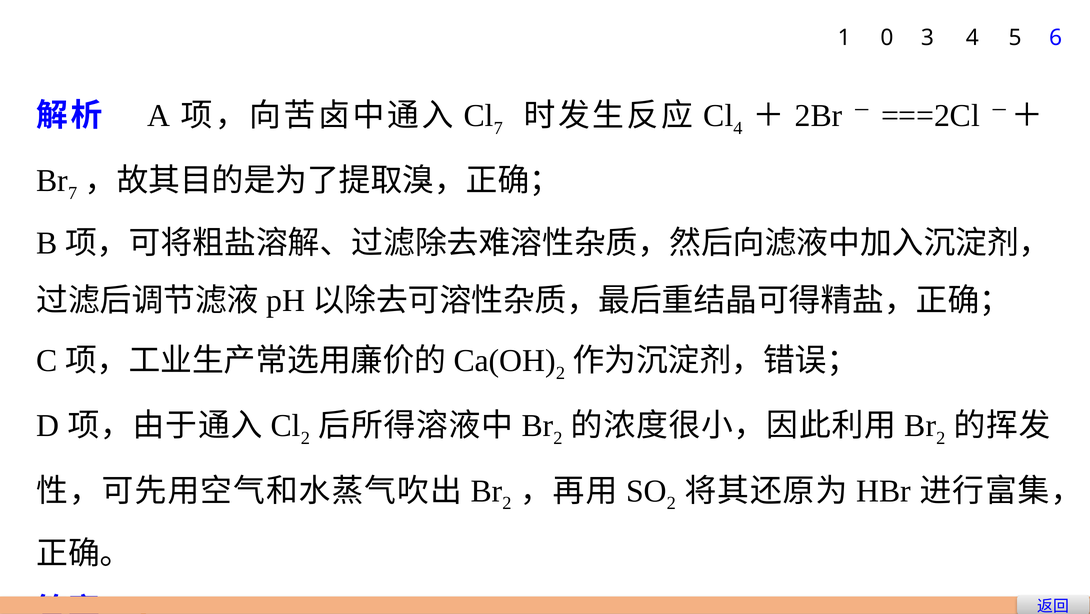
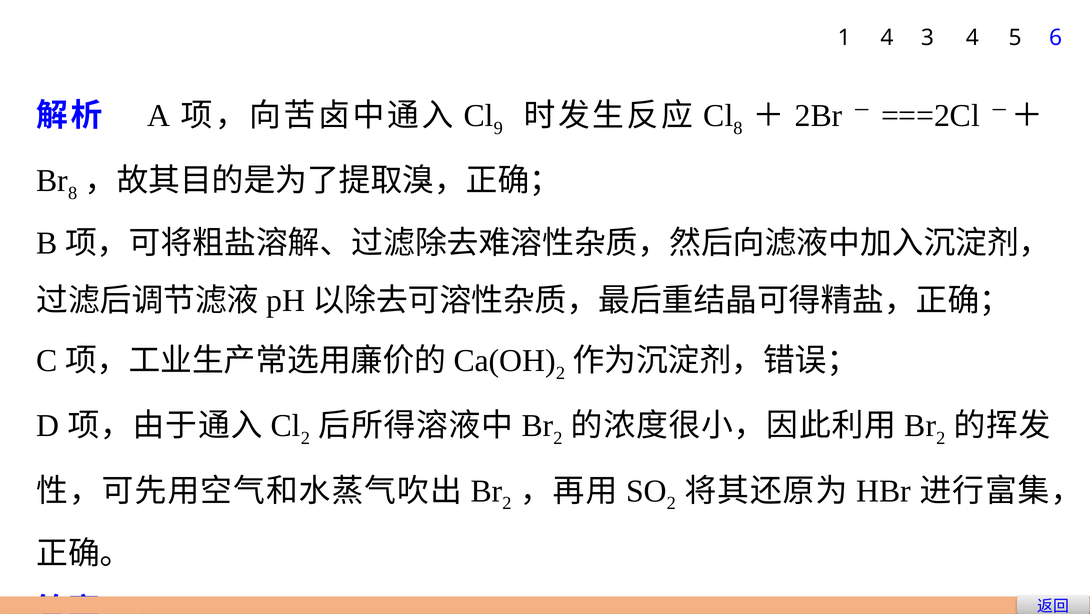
1 0: 0 -> 4
7 at (498, 128): 7 -> 9
4 at (738, 128): 4 -> 8
7 at (73, 193): 7 -> 8
